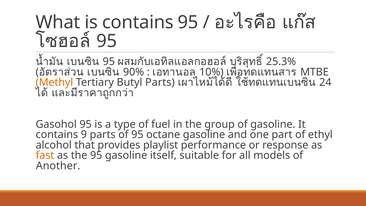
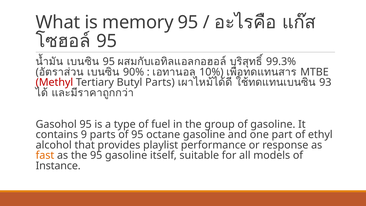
is contains: contains -> memory
25.3%: 25.3% -> 99.3%
Methyl colour: orange -> red
24: 24 -> 93
Another: Another -> Instance
